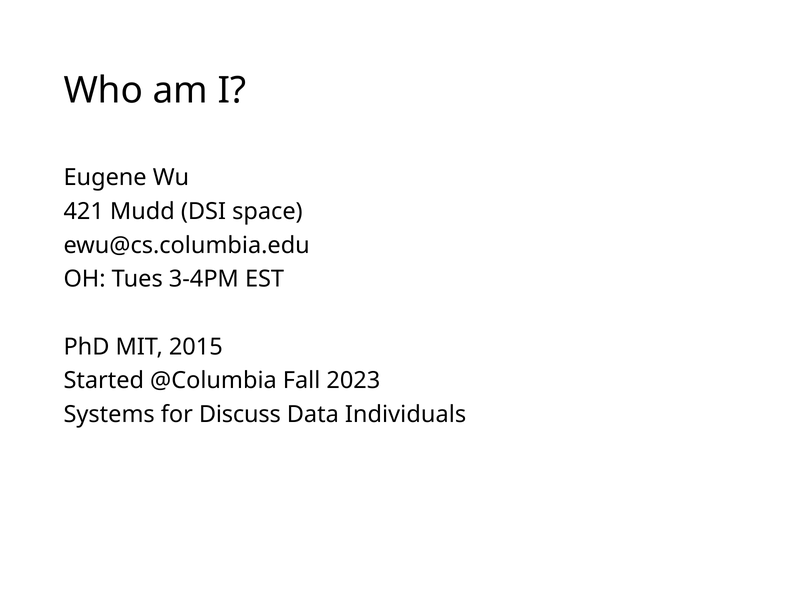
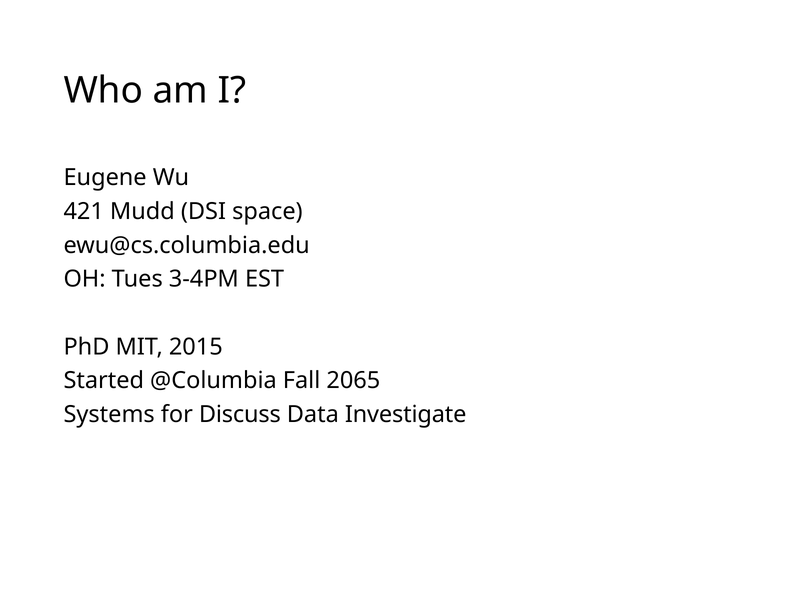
2023: 2023 -> 2065
Individuals: Individuals -> Investigate
